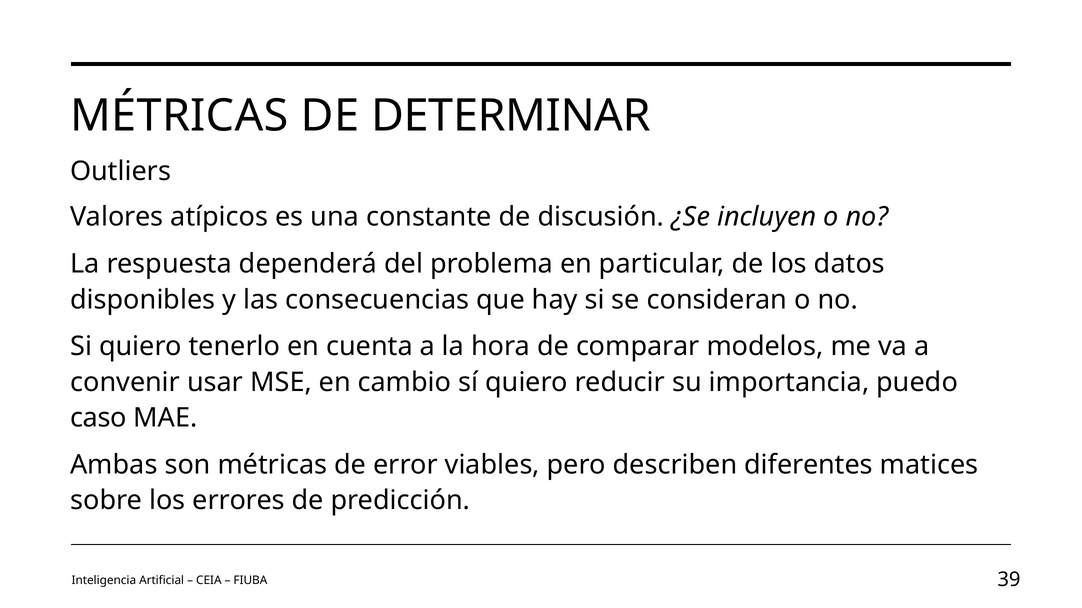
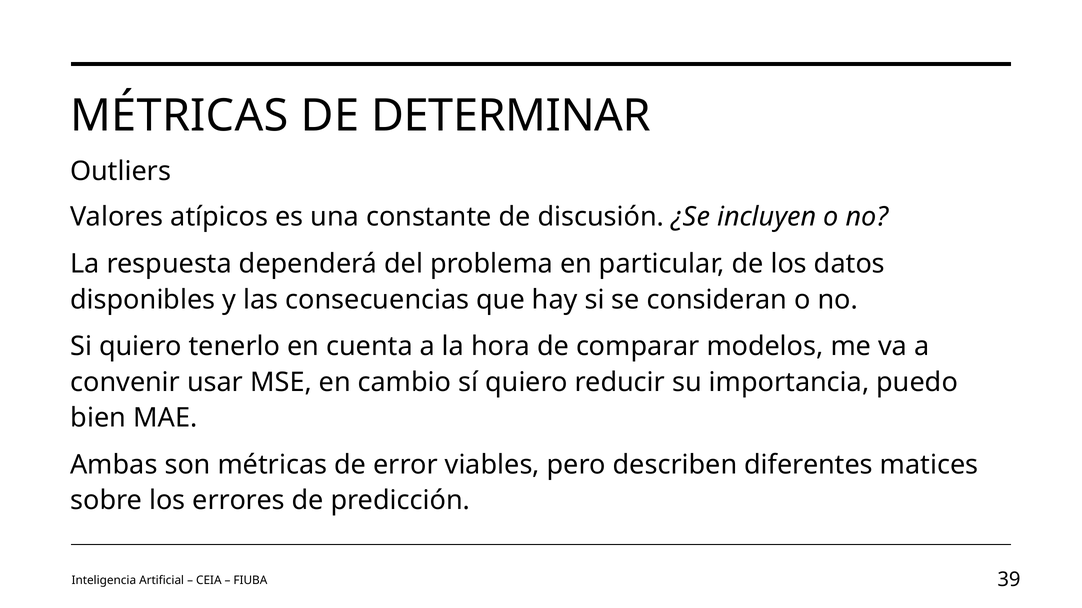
caso: caso -> bien
